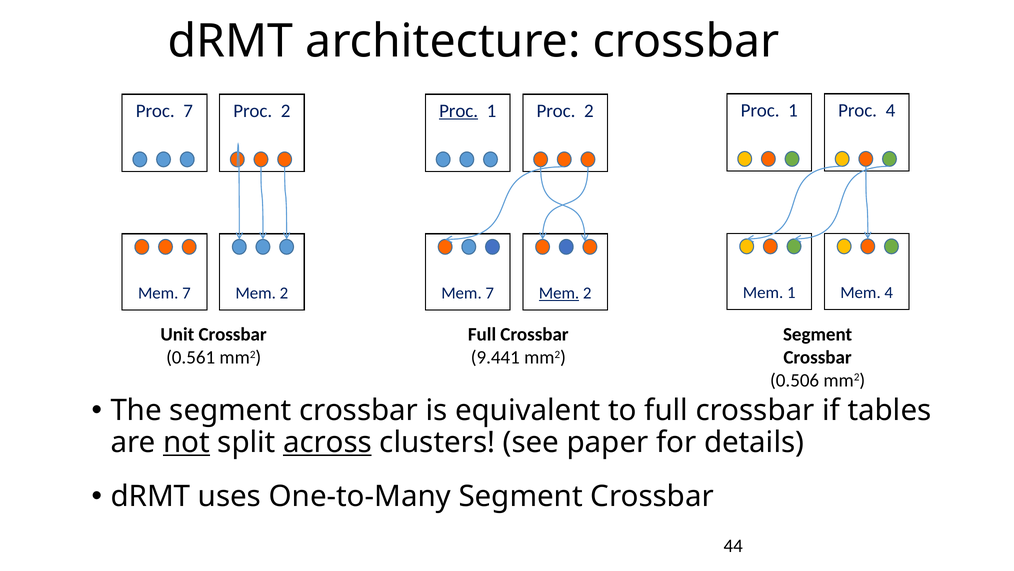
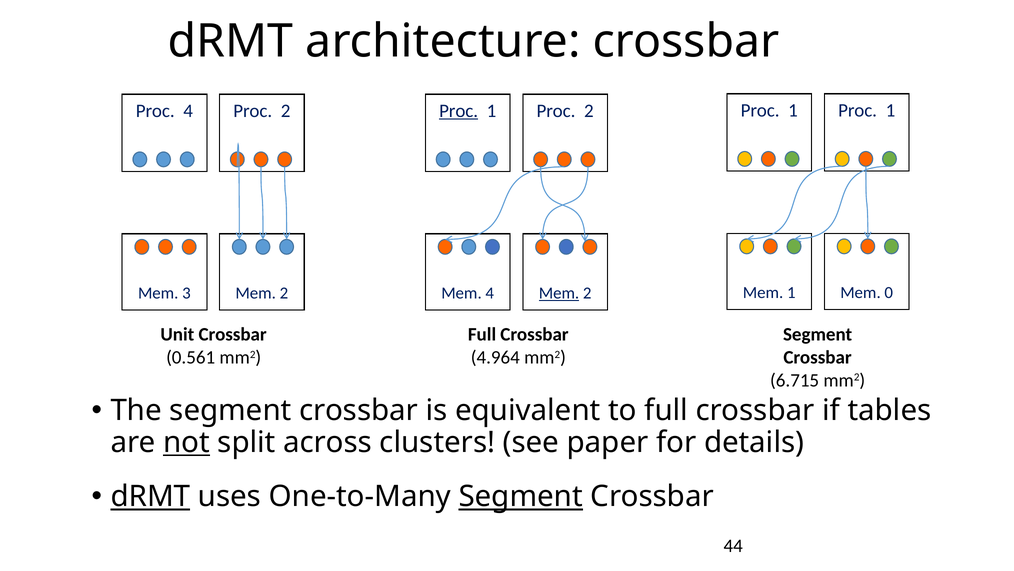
4 at (890, 110): 4 -> 1
Proc 7: 7 -> 4
Mem 4: 4 -> 0
7 at (186, 293): 7 -> 3
7 at (490, 293): 7 -> 4
9.441: 9.441 -> 4.964
0.506: 0.506 -> 6.715
across underline: present -> none
dRMT at (150, 496) underline: none -> present
Segment at (521, 496) underline: none -> present
